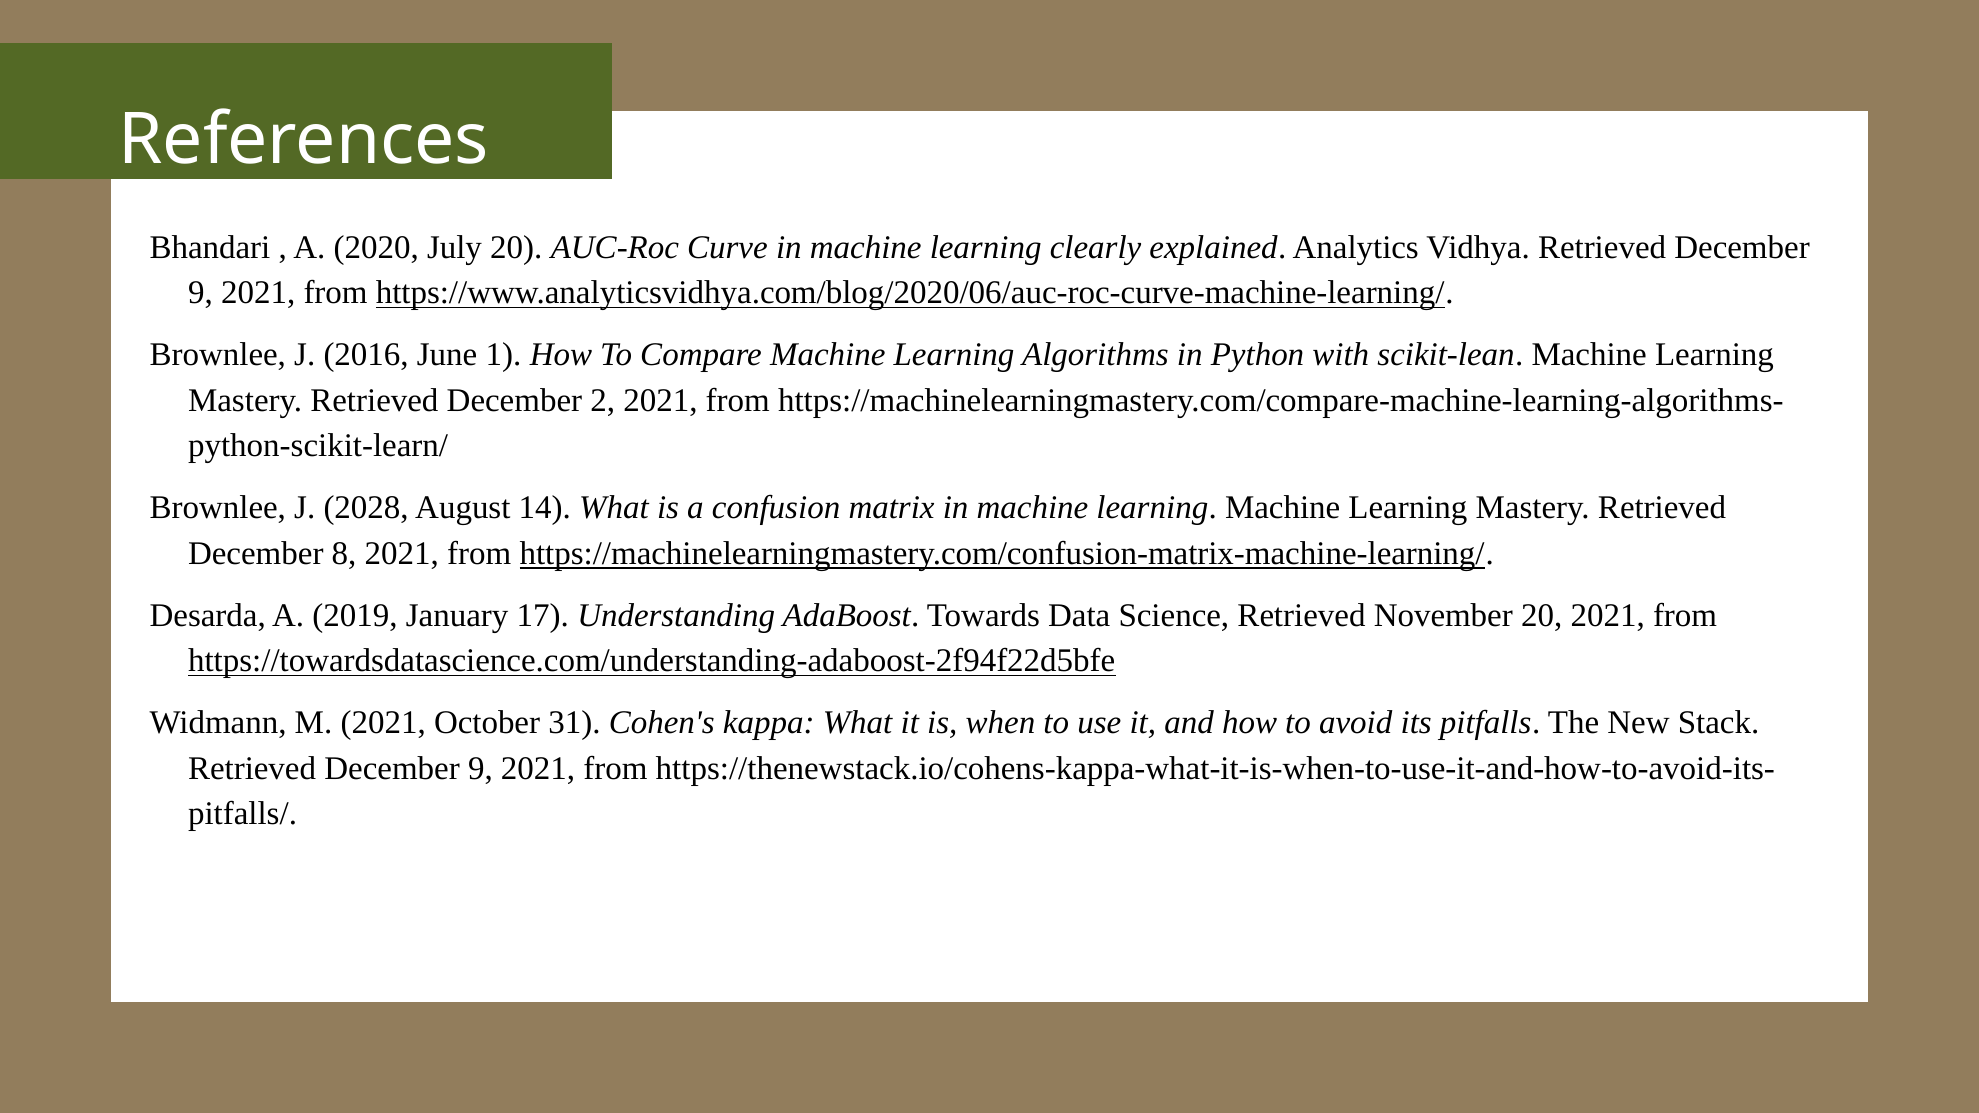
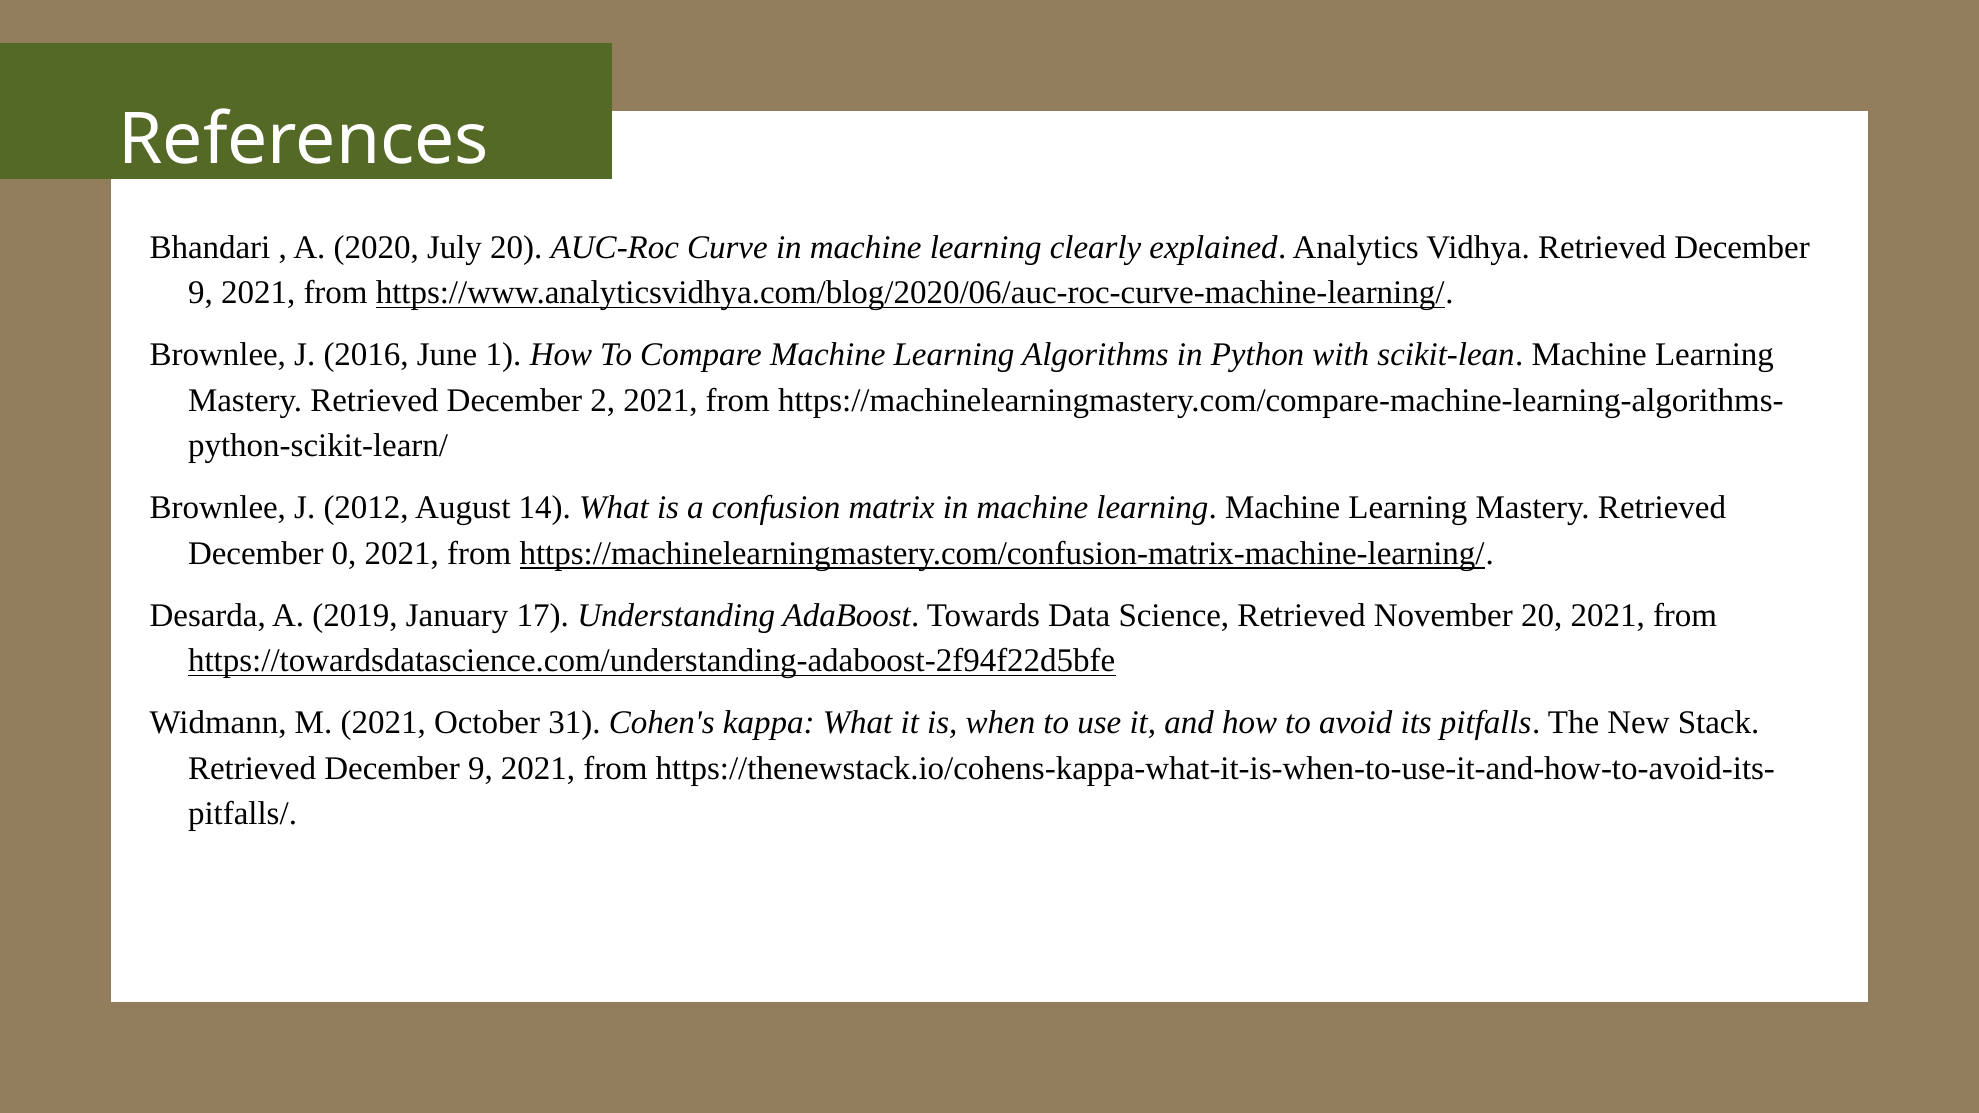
2028: 2028 -> 2012
8: 8 -> 0
